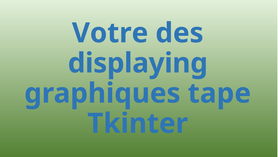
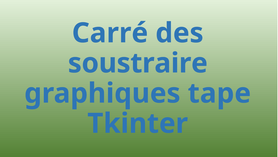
Votre: Votre -> Carré
displaying: displaying -> soustraire
